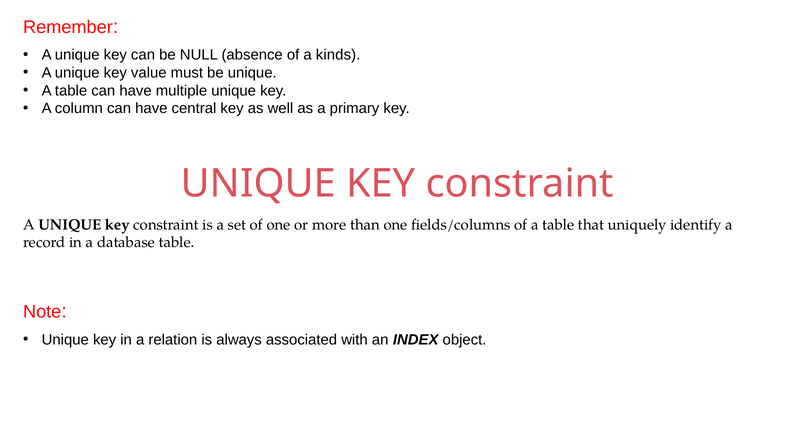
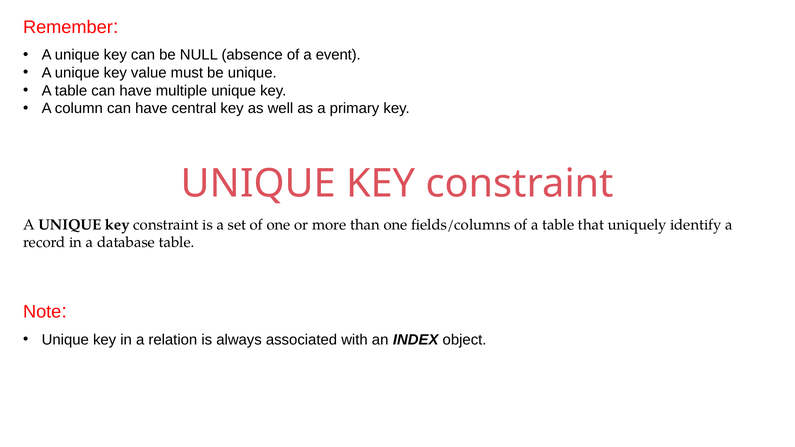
kinds: kinds -> event
